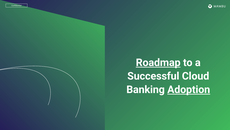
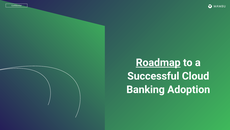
Adoption underline: present -> none
